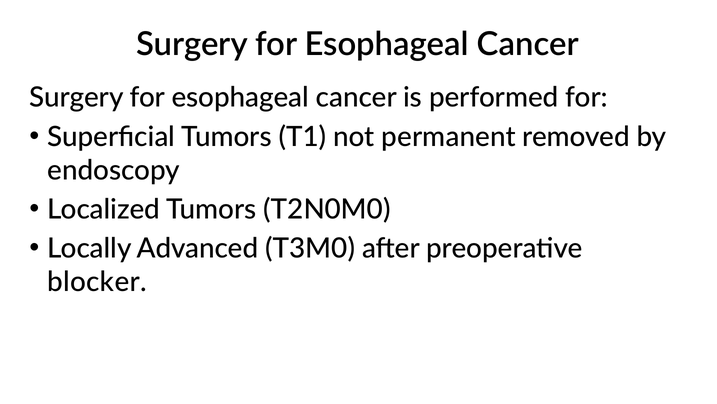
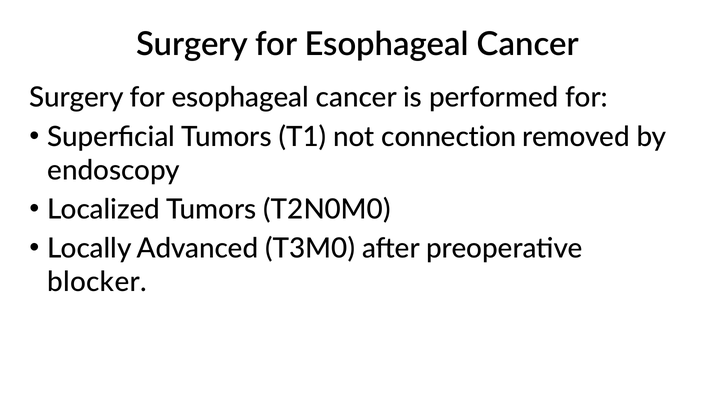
permanent: permanent -> connection
